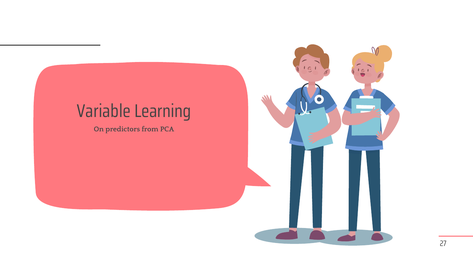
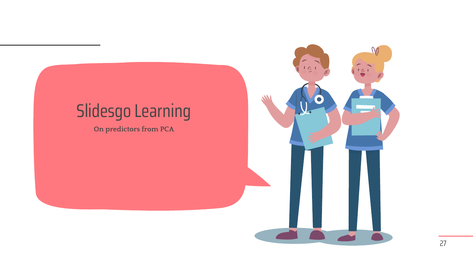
Variable: Variable -> Slidesgo
